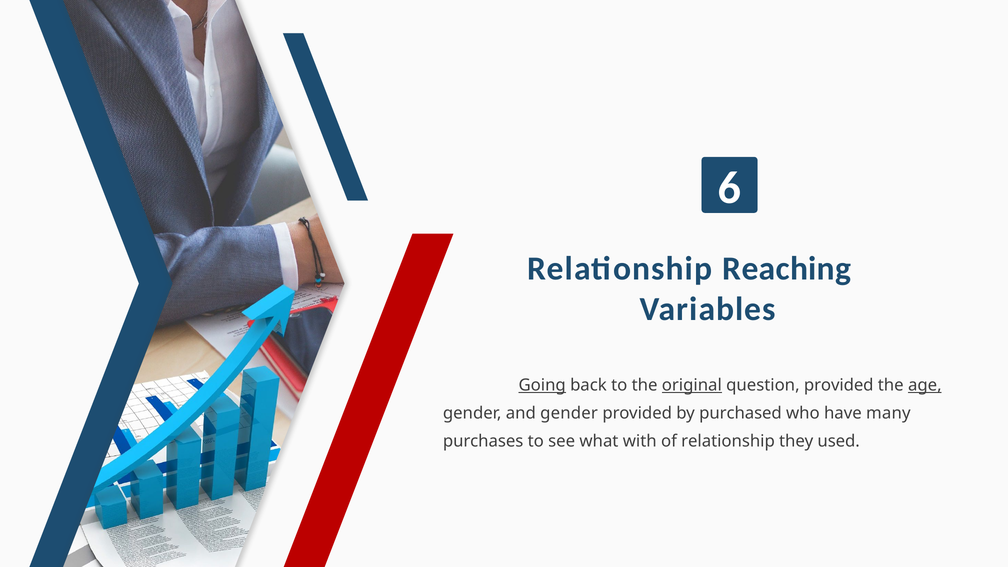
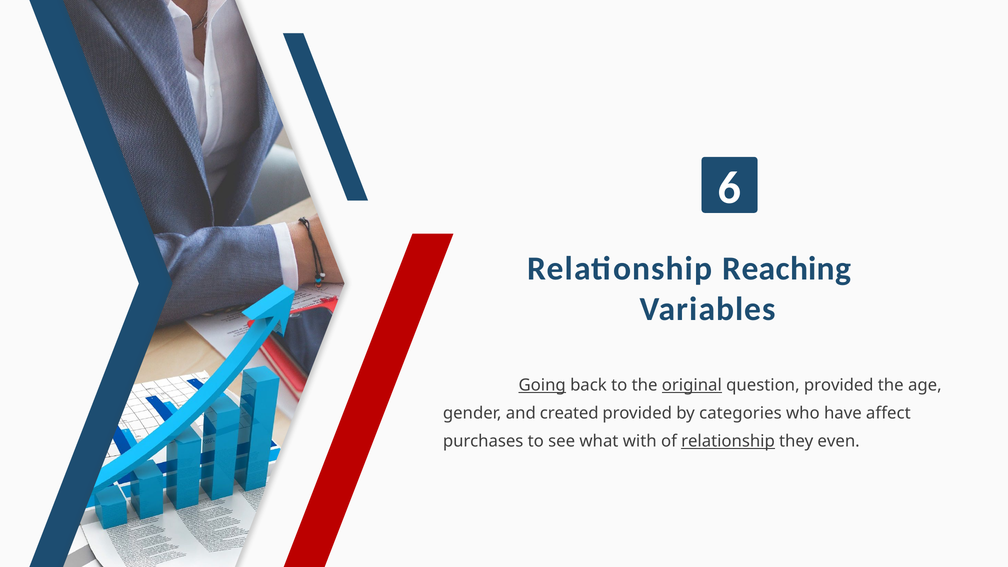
age underline: present -> none
and gender: gender -> created
purchased: purchased -> categories
many: many -> affect
relationship at (728, 441) underline: none -> present
used: used -> even
